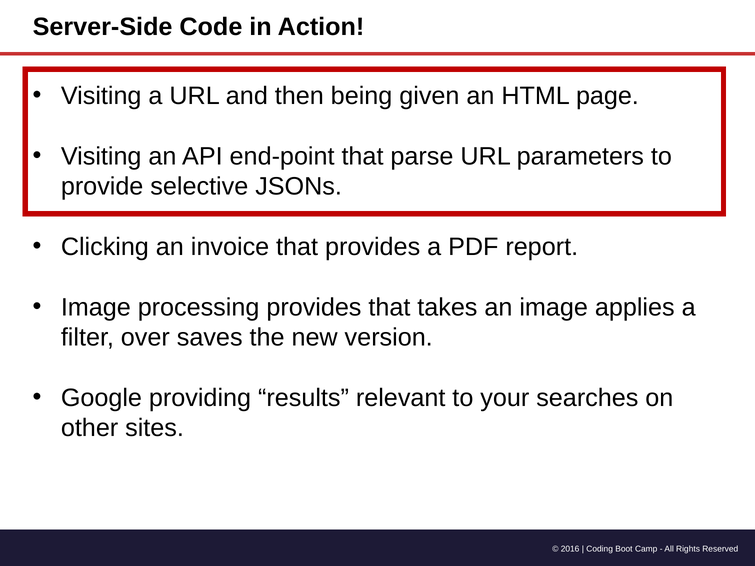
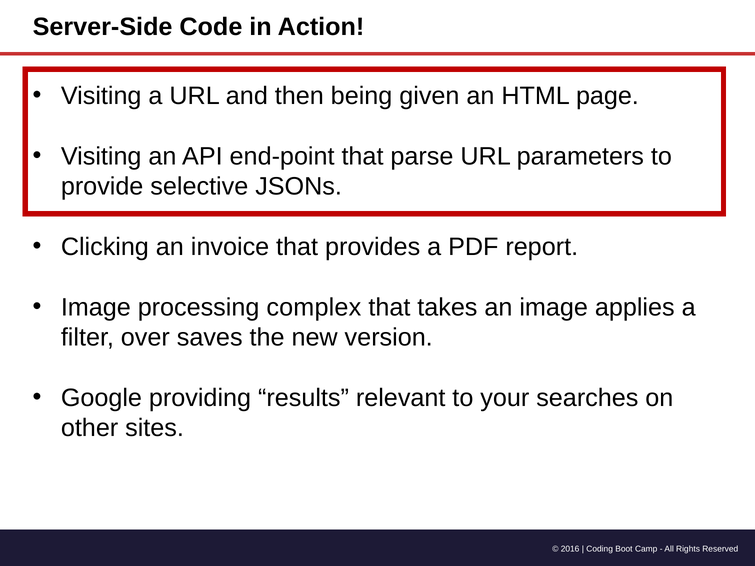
processing provides: provides -> complex
